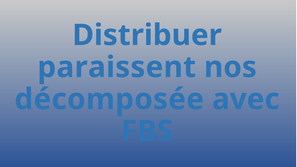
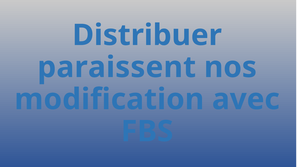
décomposée: décomposée -> modification
